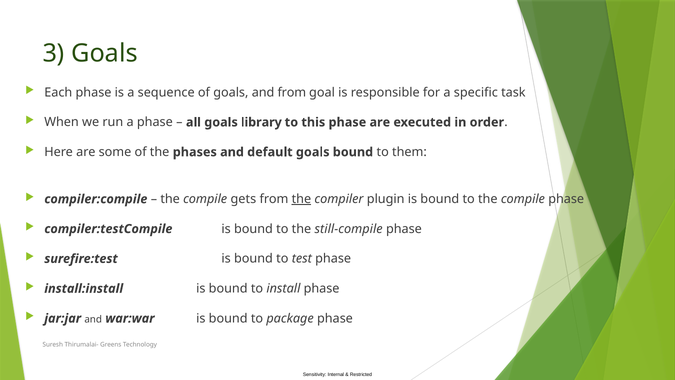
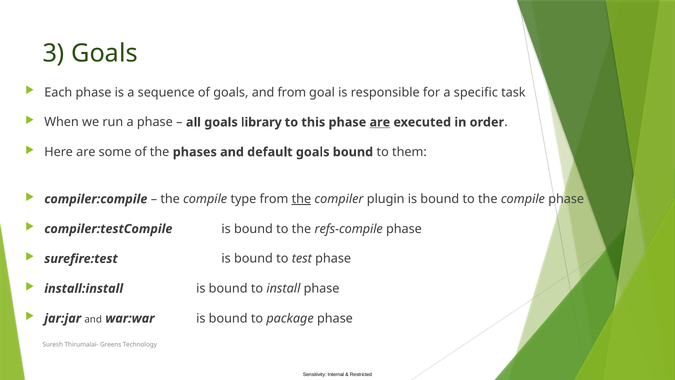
are at (380, 122) underline: none -> present
gets: gets -> type
still-compile: still-compile -> refs-compile
